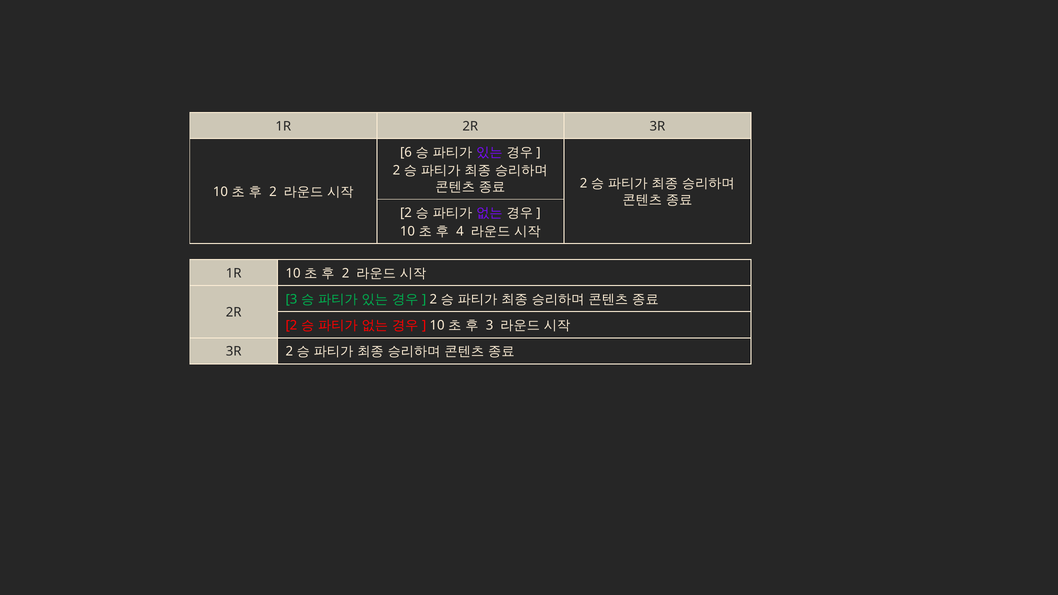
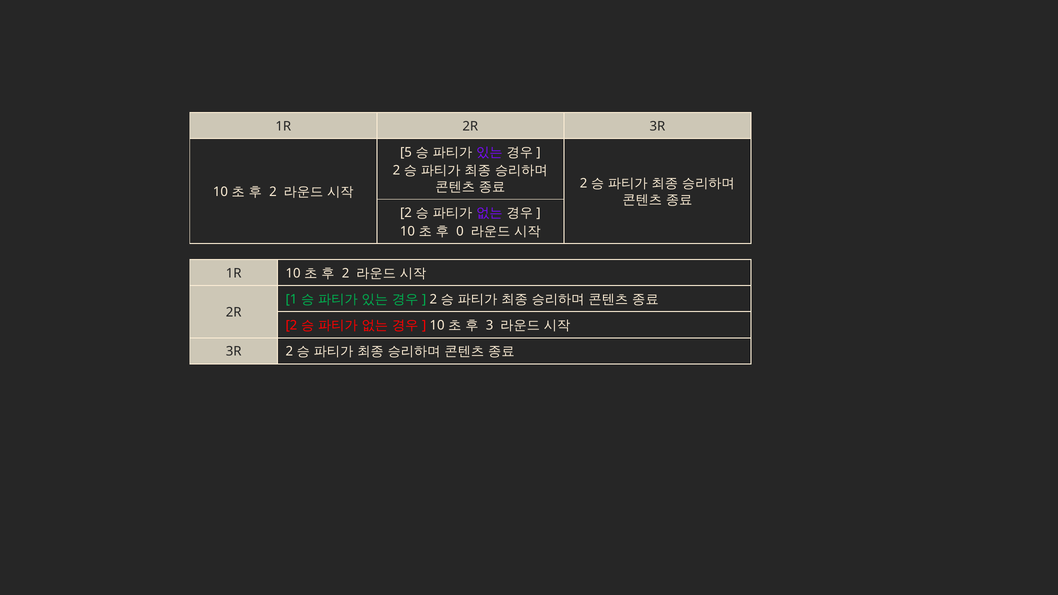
6: 6 -> 5
4: 4 -> 0
3 at (291, 299): 3 -> 1
